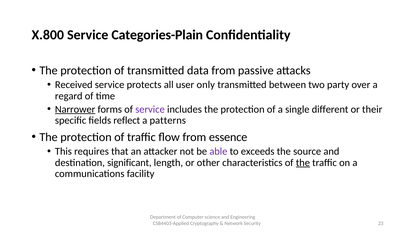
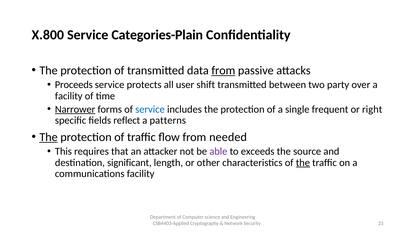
from at (223, 70) underline: none -> present
Received: Received -> Proceeds
only: only -> shift
regard at (69, 96): regard -> facility
service at (150, 109) colour: purple -> blue
different: different -> frequent
their: their -> right
The at (49, 137) underline: none -> present
essence: essence -> needed
